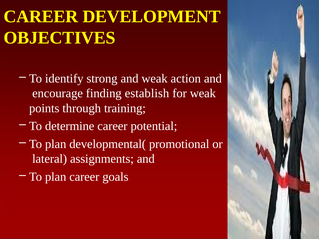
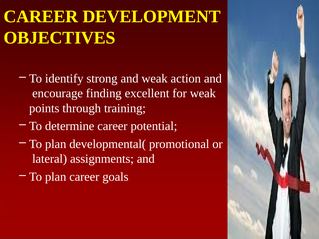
establish: establish -> excellent
